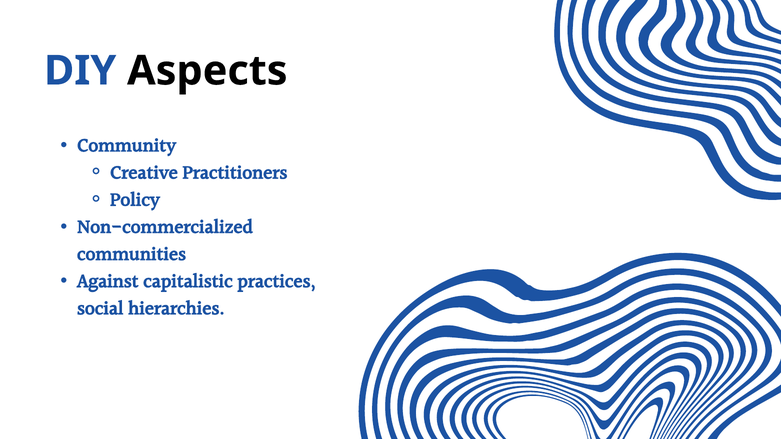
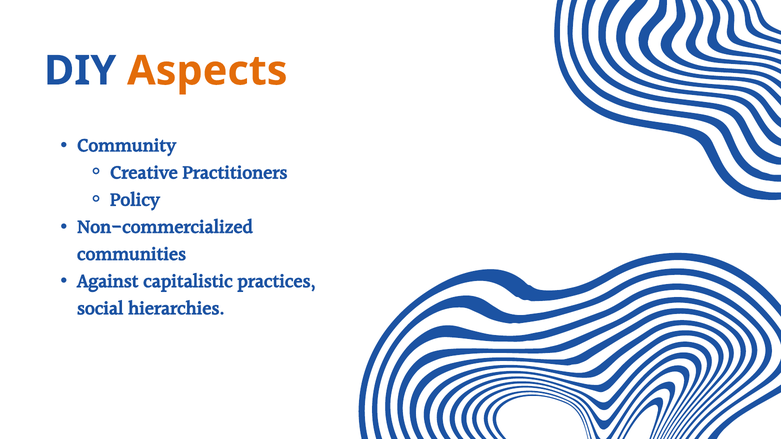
Aspects colour: black -> orange
